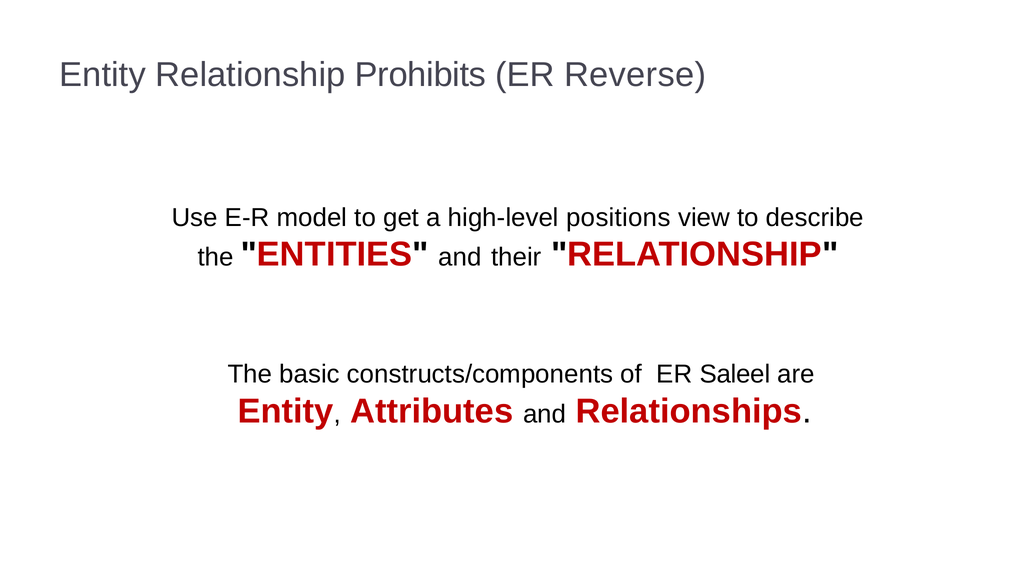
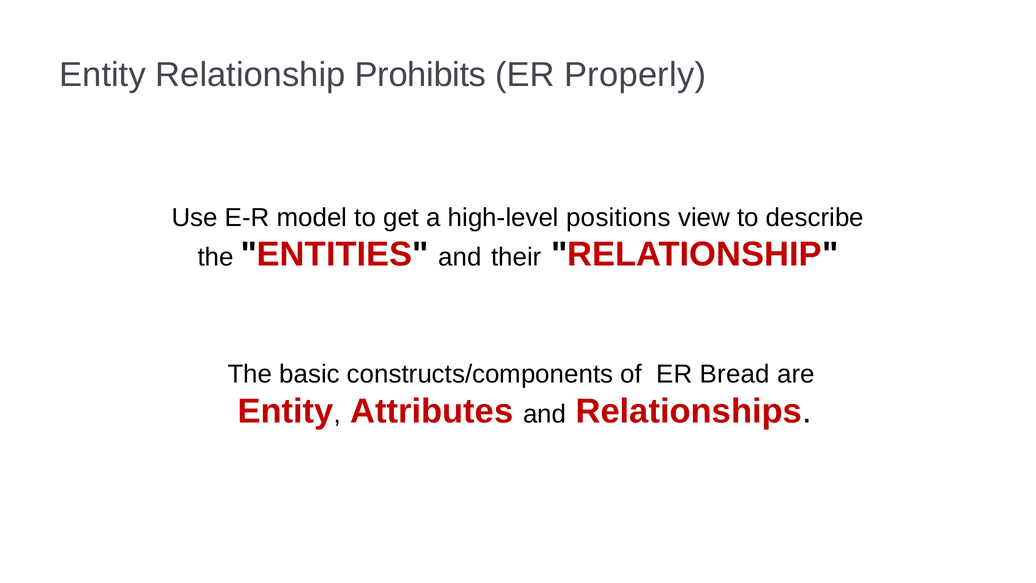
Reverse: Reverse -> Properly
Saleel: Saleel -> Bread
